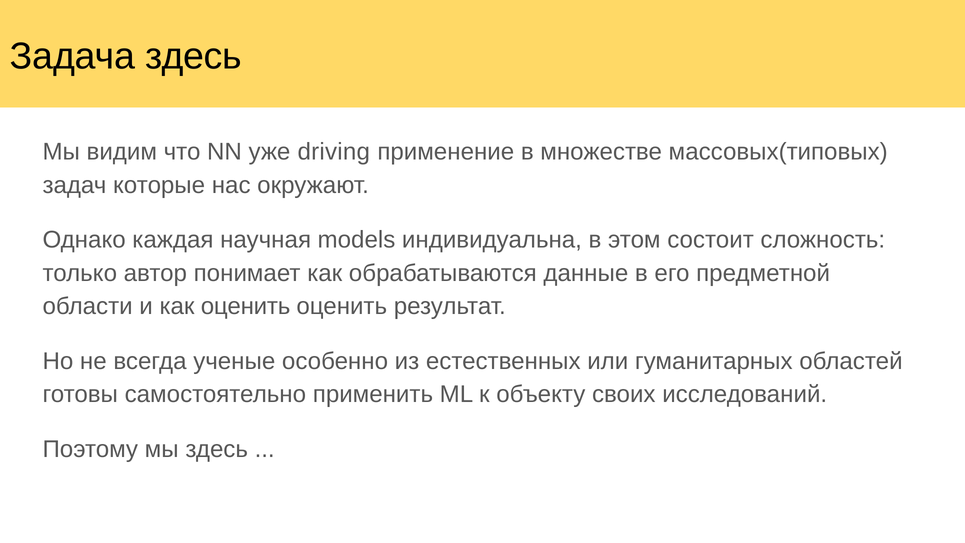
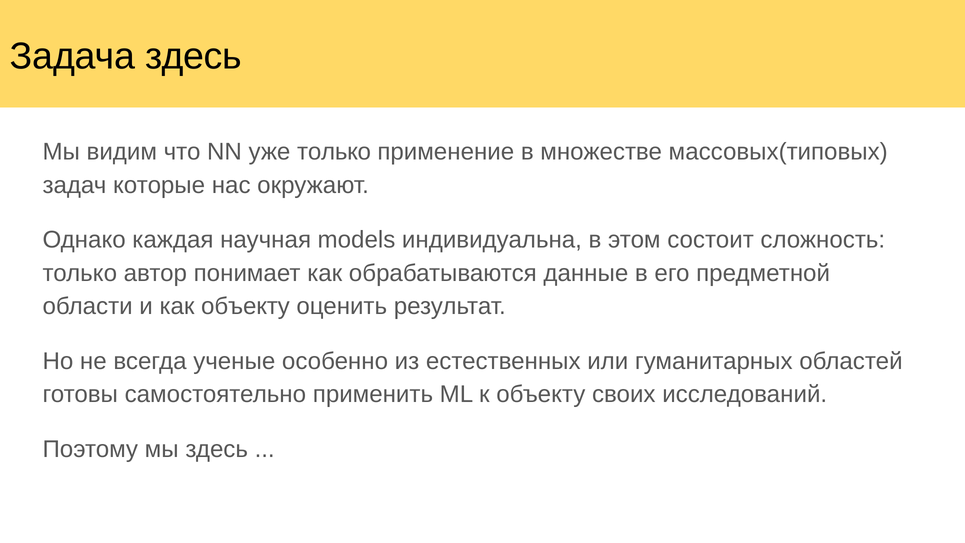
уже driving: driving -> только
как оценить: оценить -> объекту
